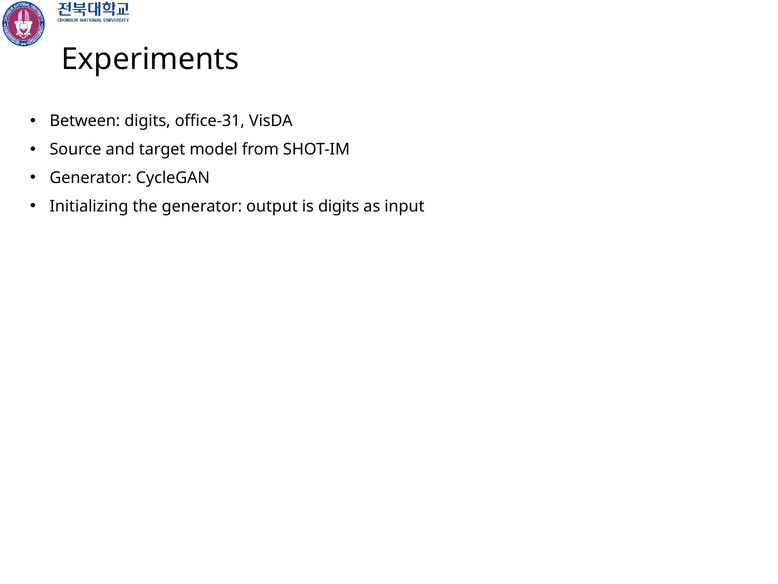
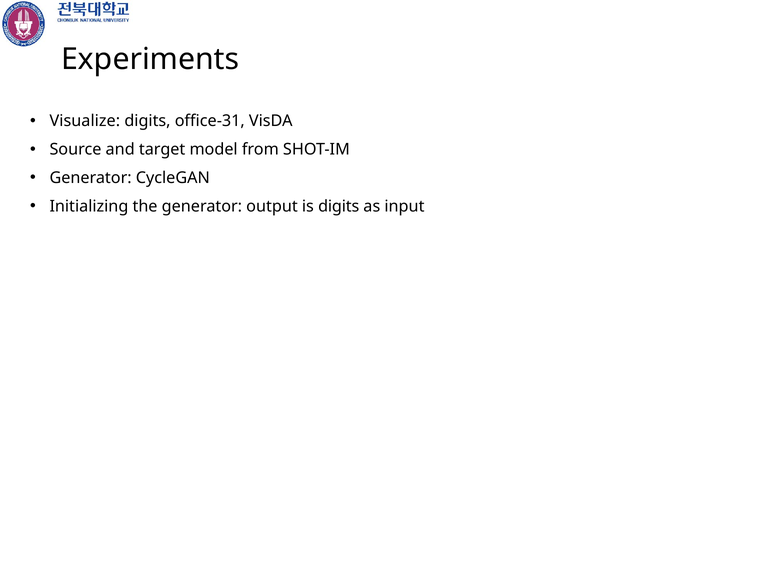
Between: Between -> Visualize
